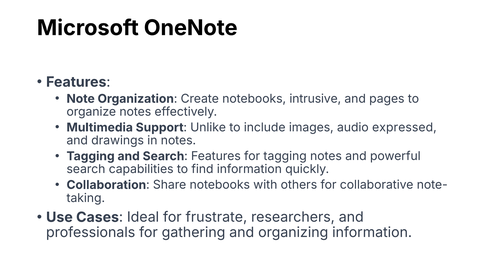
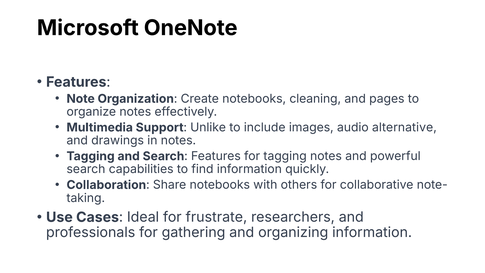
intrusive: intrusive -> cleaning
expressed: expressed -> alternative
